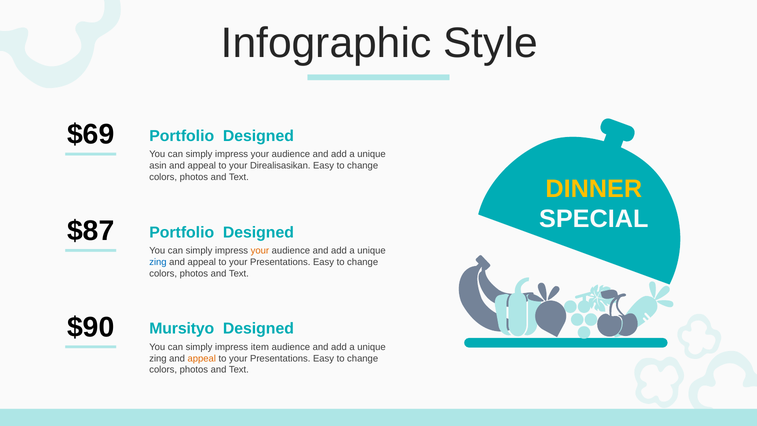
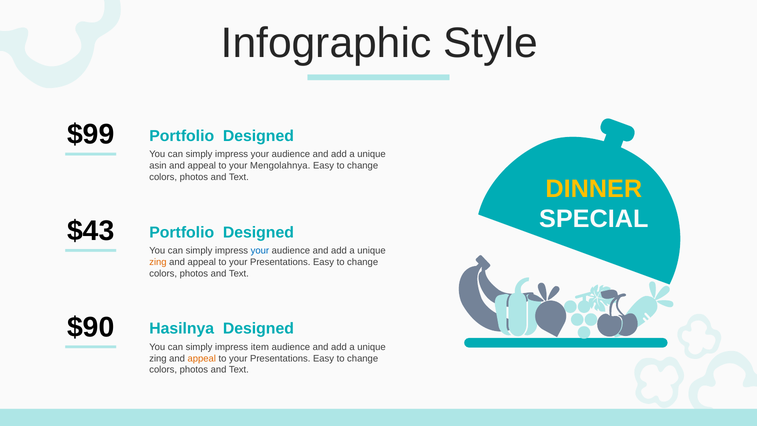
$69: $69 -> $99
Direalisasikan: Direalisasikan -> Mengolahnya
$87: $87 -> $43
your at (260, 251) colour: orange -> blue
zing at (158, 262) colour: blue -> orange
Mursityo: Mursityo -> Hasilnya
